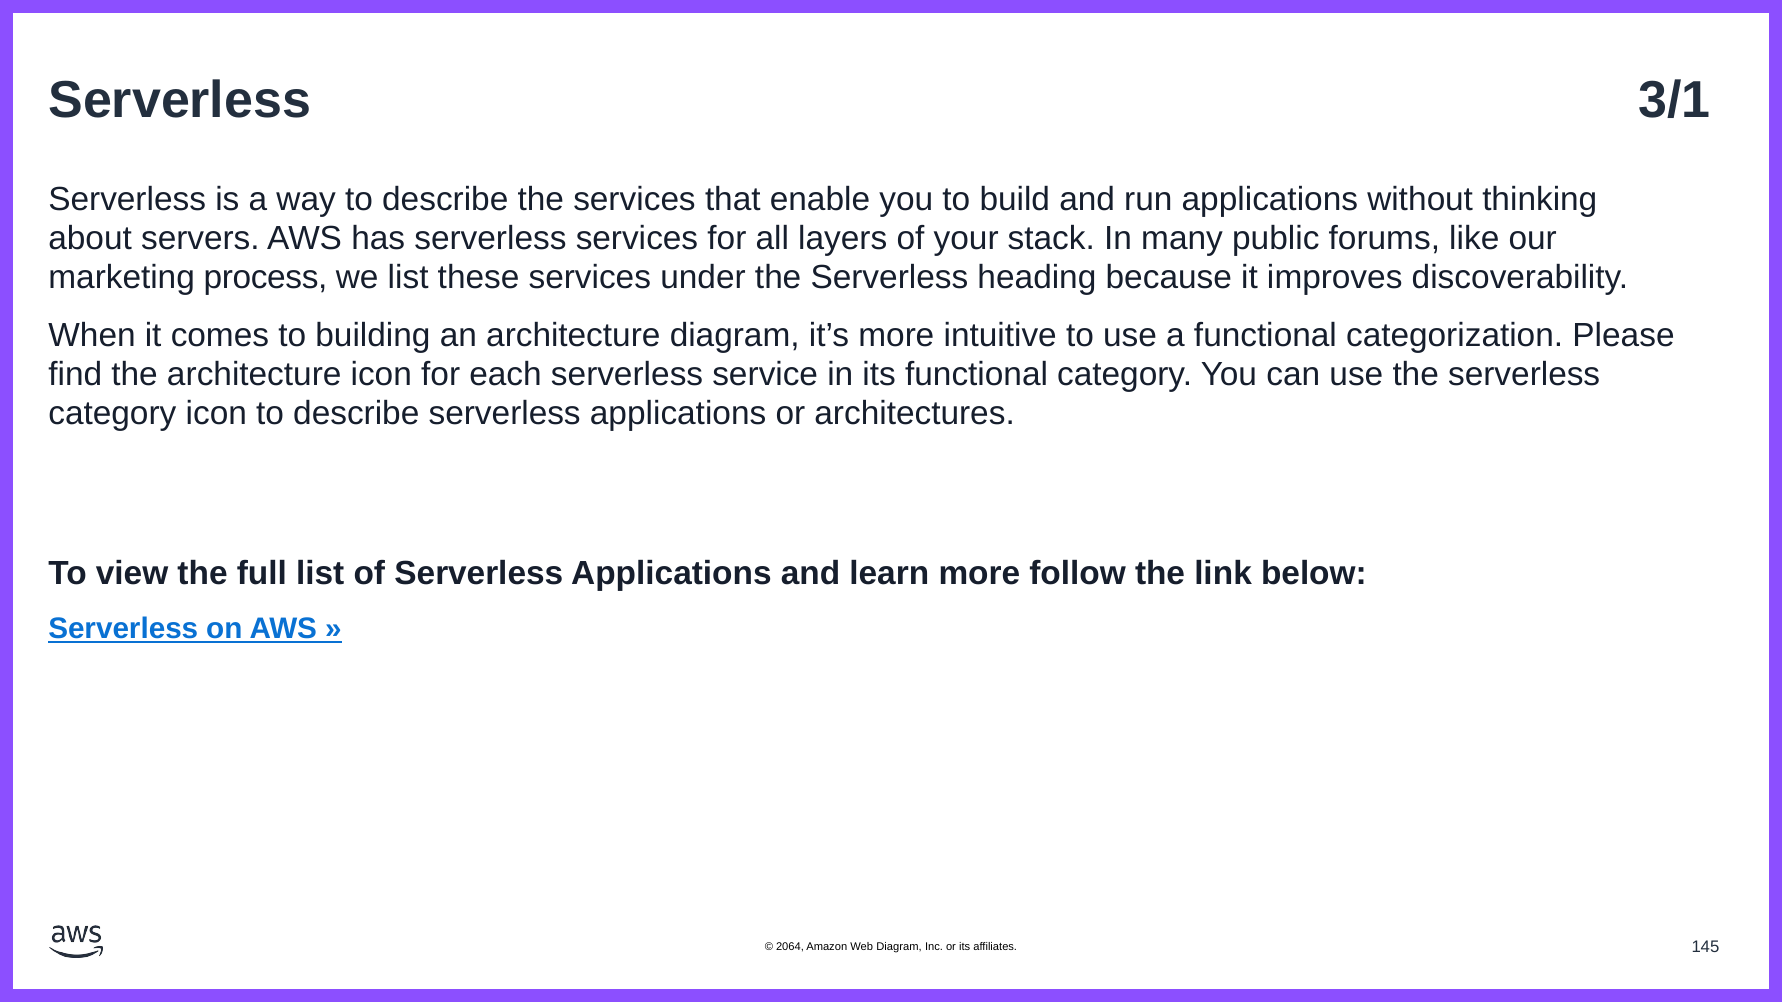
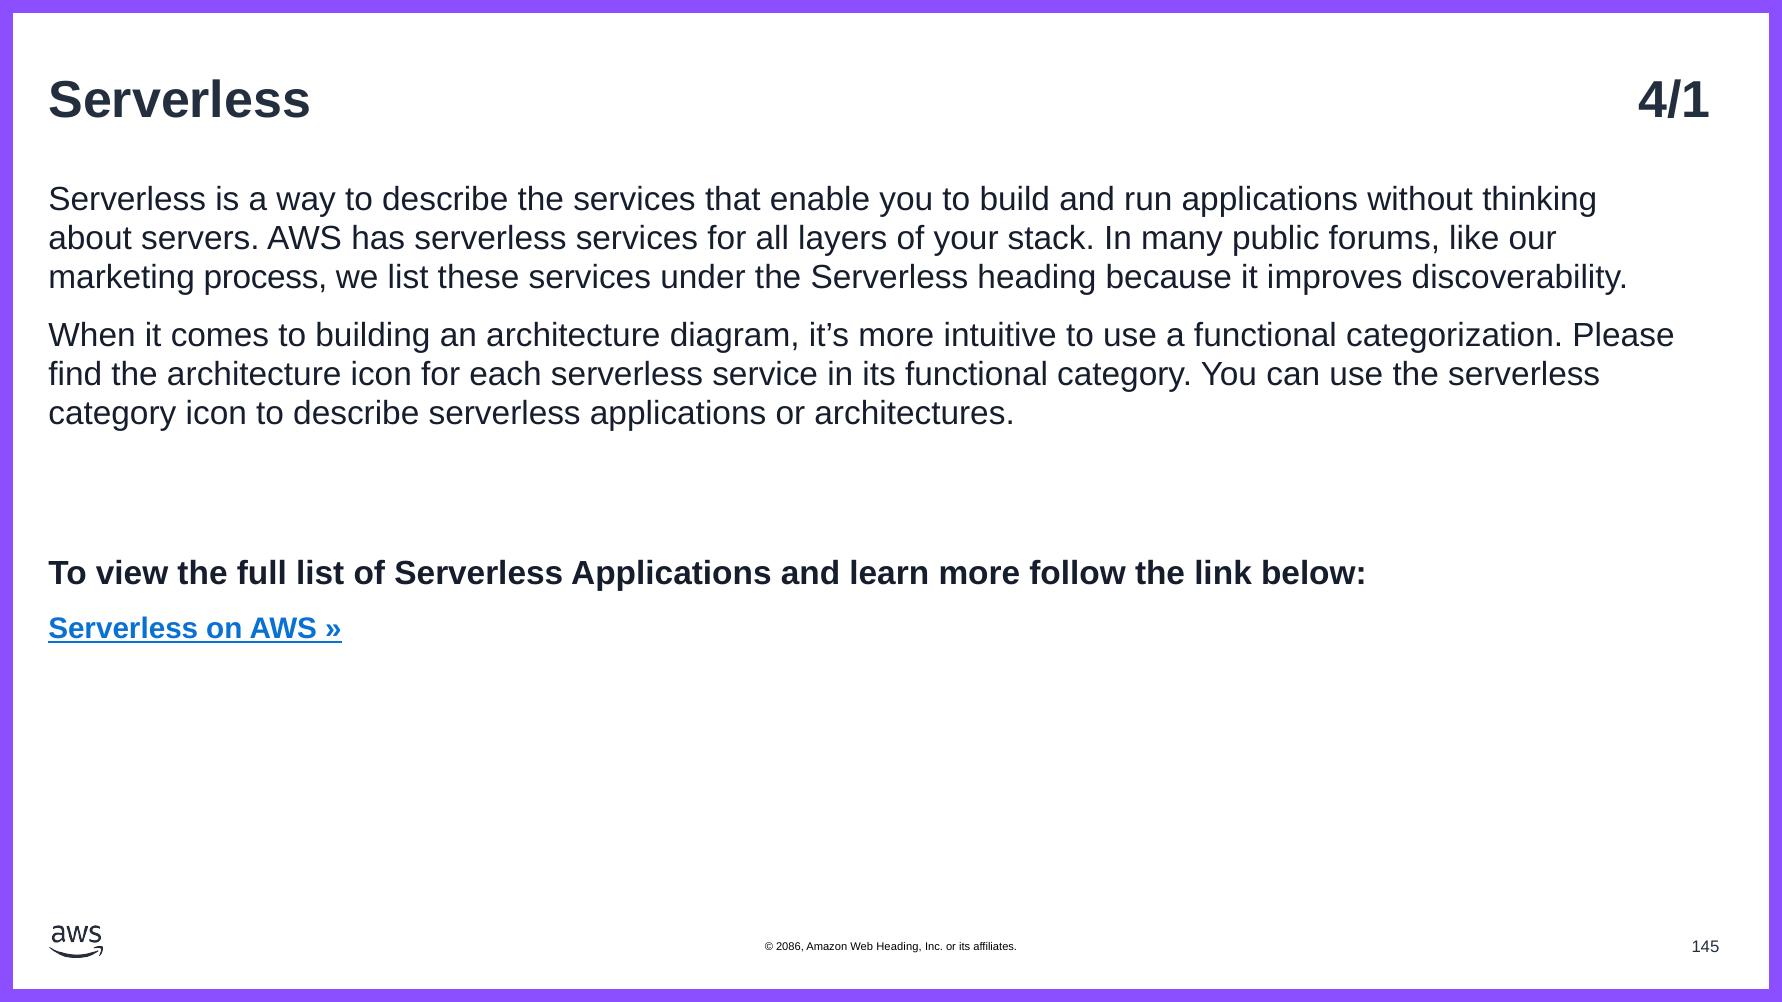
3/1: 3/1 -> 4/1
2064: 2064 -> 2086
Web Diagram: Diagram -> Heading
